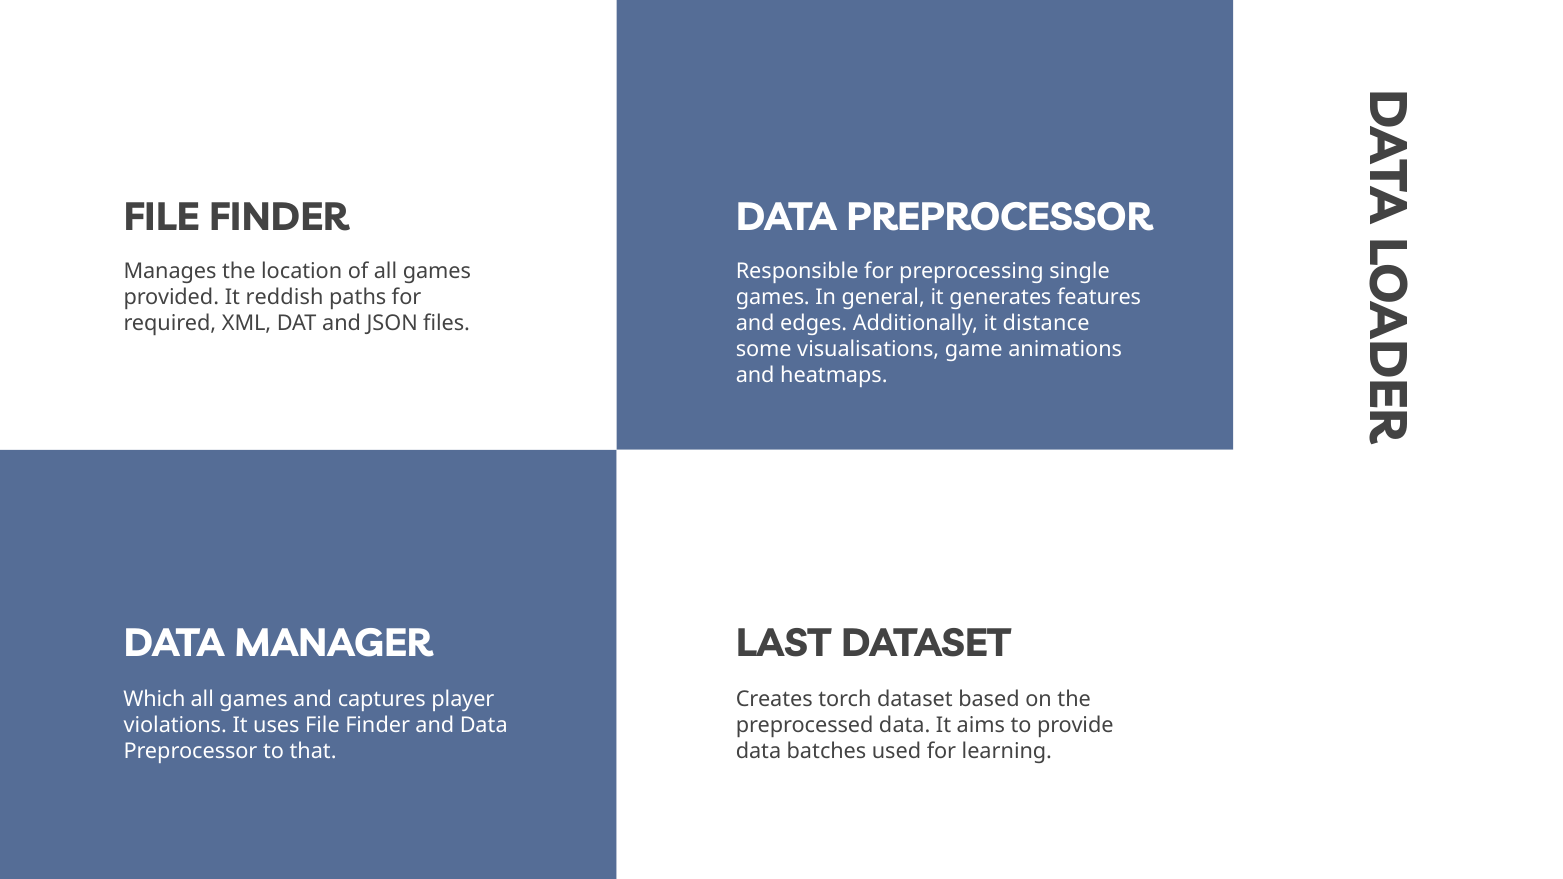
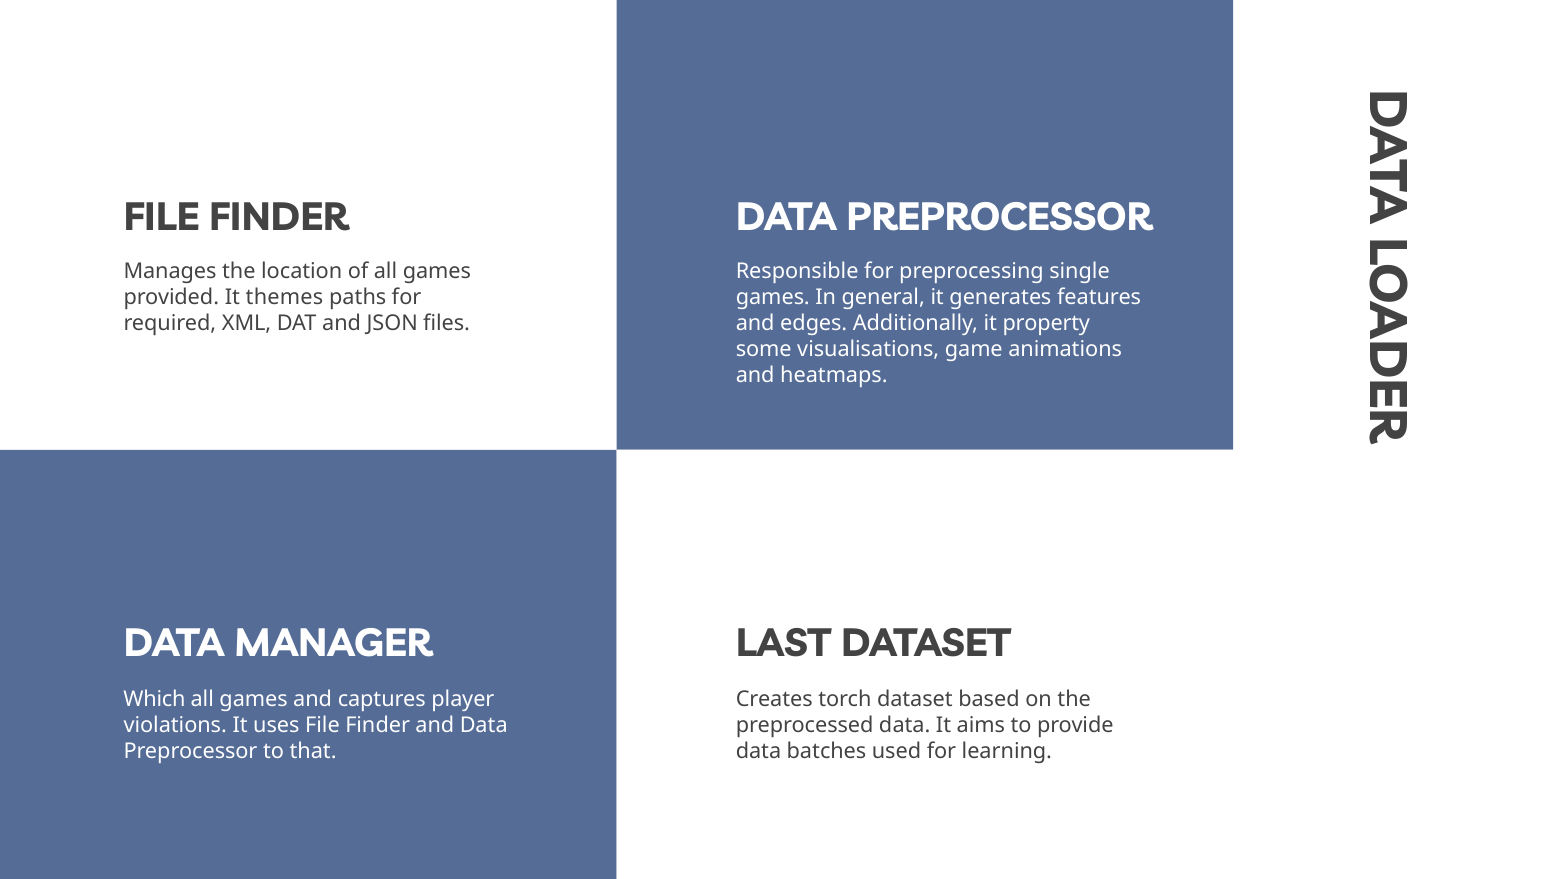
reddish: reddish -> themes
distance: distance -> property
